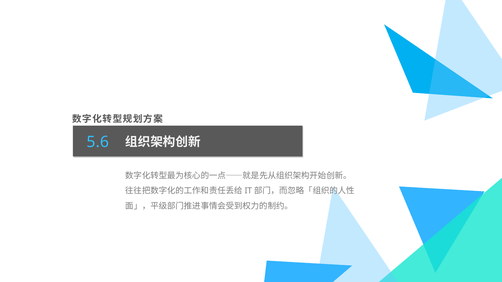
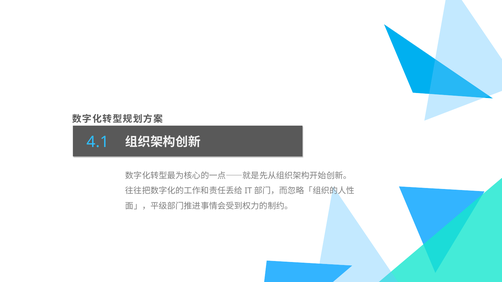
5.6: 5.6 -> 4.1
